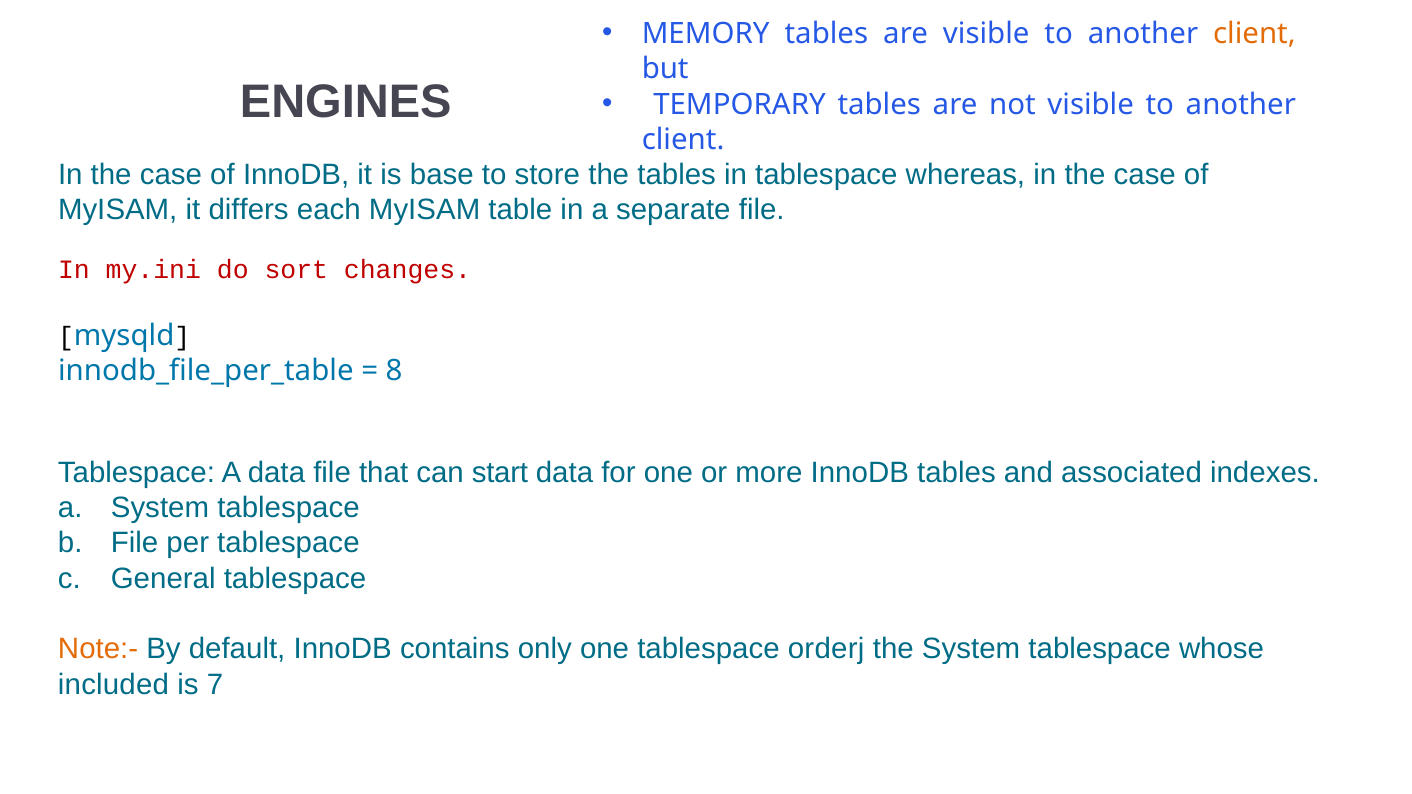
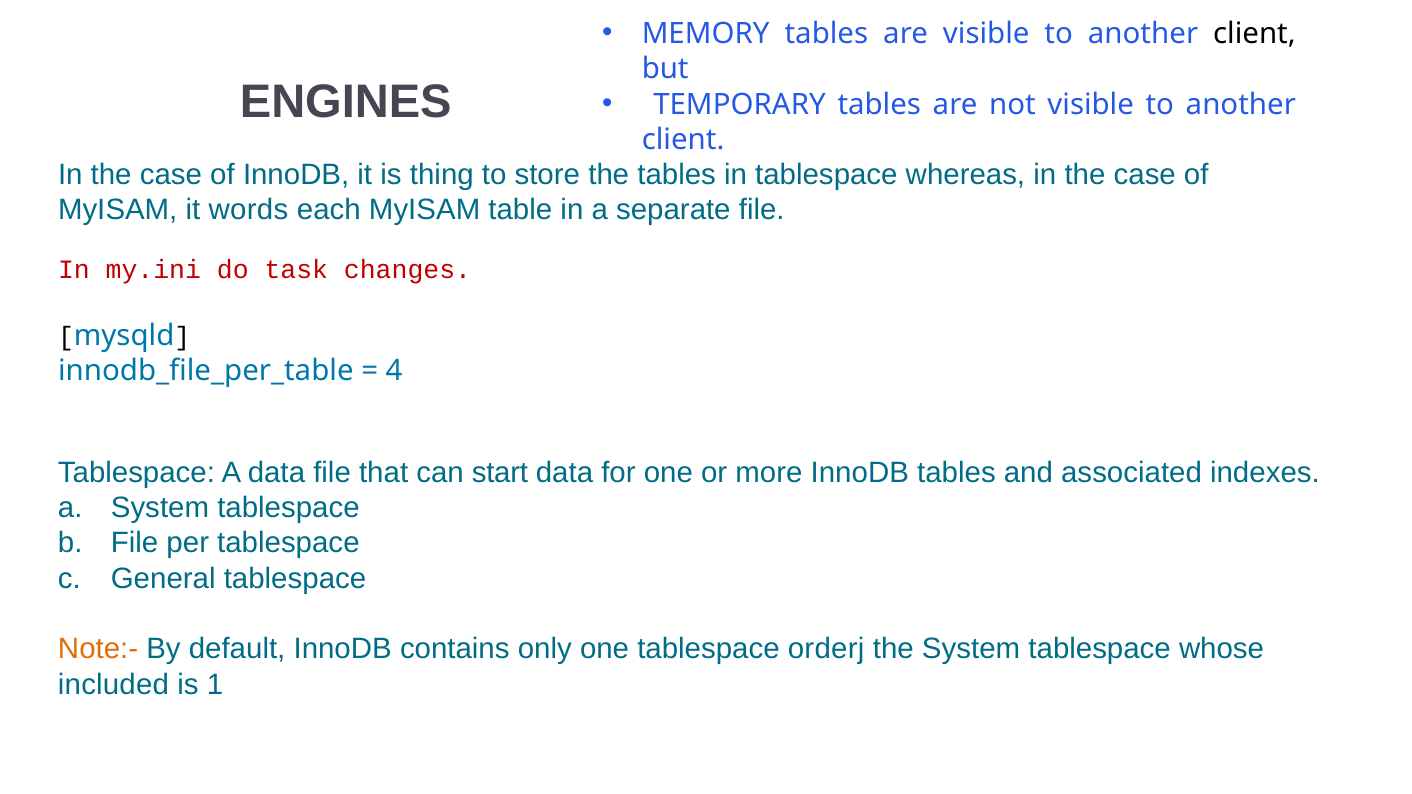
client at (1254, 34) colour: orange -> black
base: base -> thing
differs: differs -> words
sort: sort -> task
8: 8 -> 4
7: 7 -> 1
